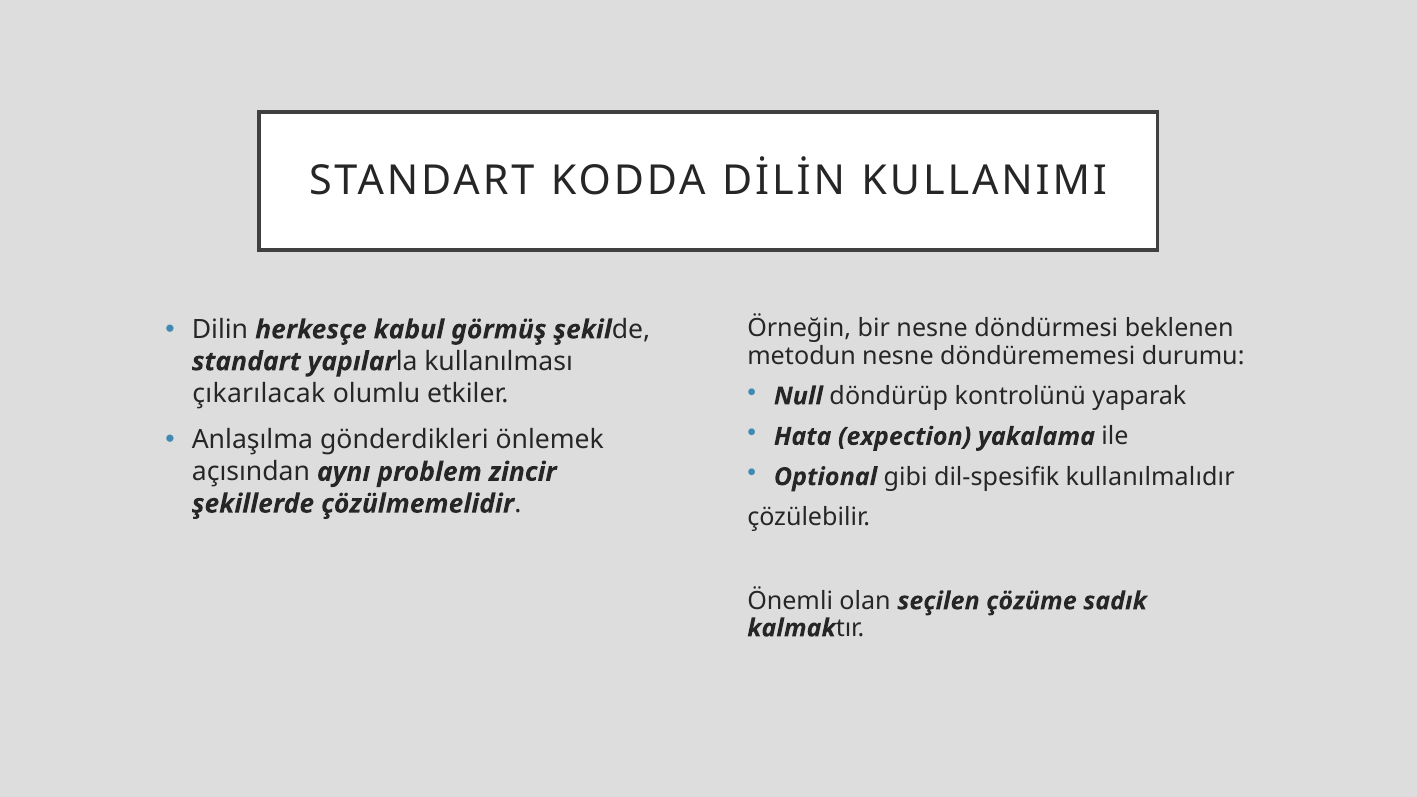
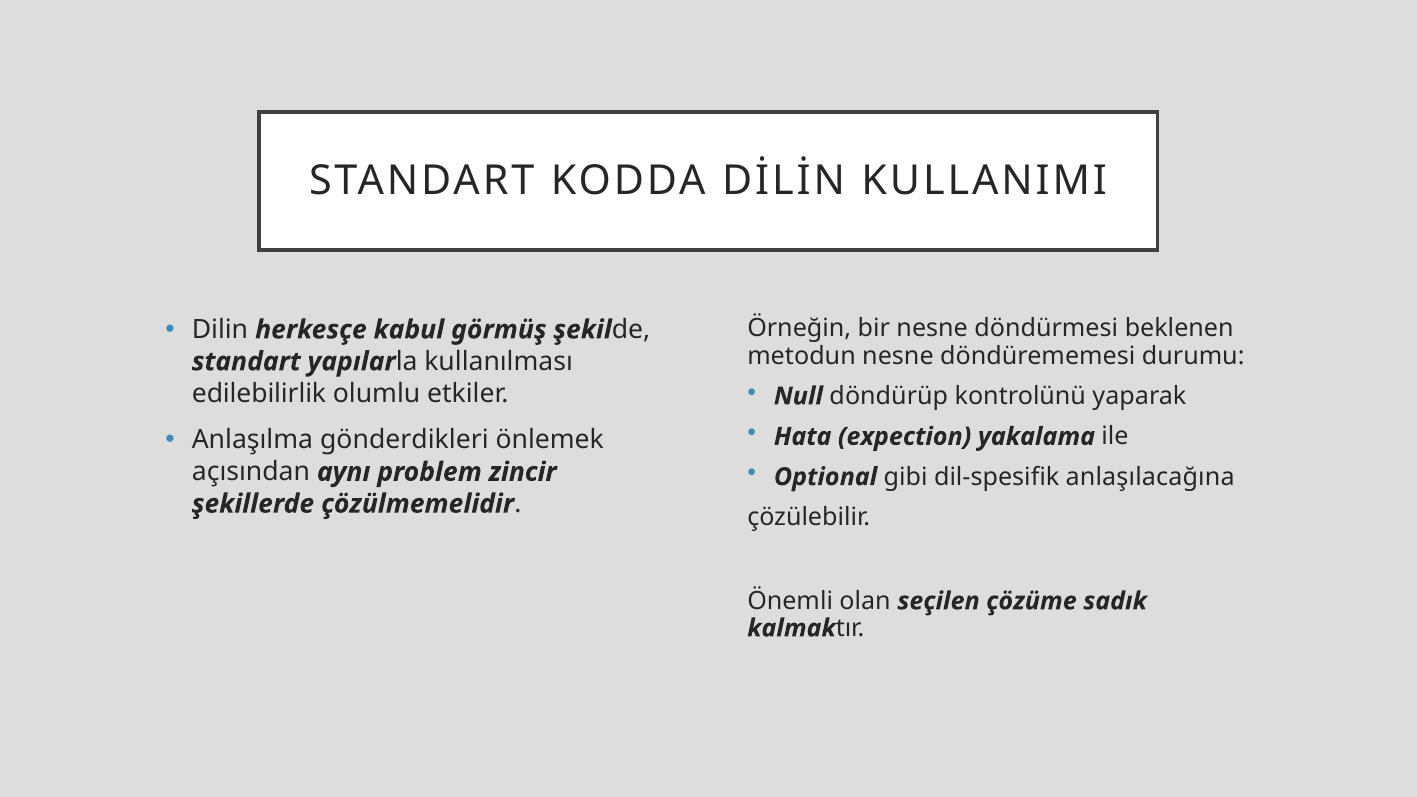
çıkarılacak: çıkarılacak -> edilebilirlik
kullanılmalıdır: kullanılmalıdır -> anlaşılacağına
